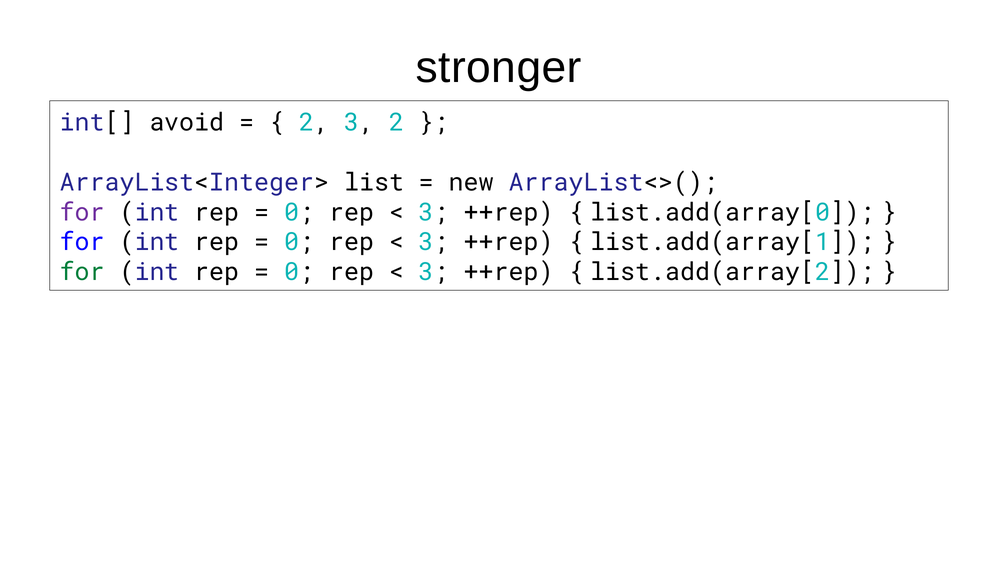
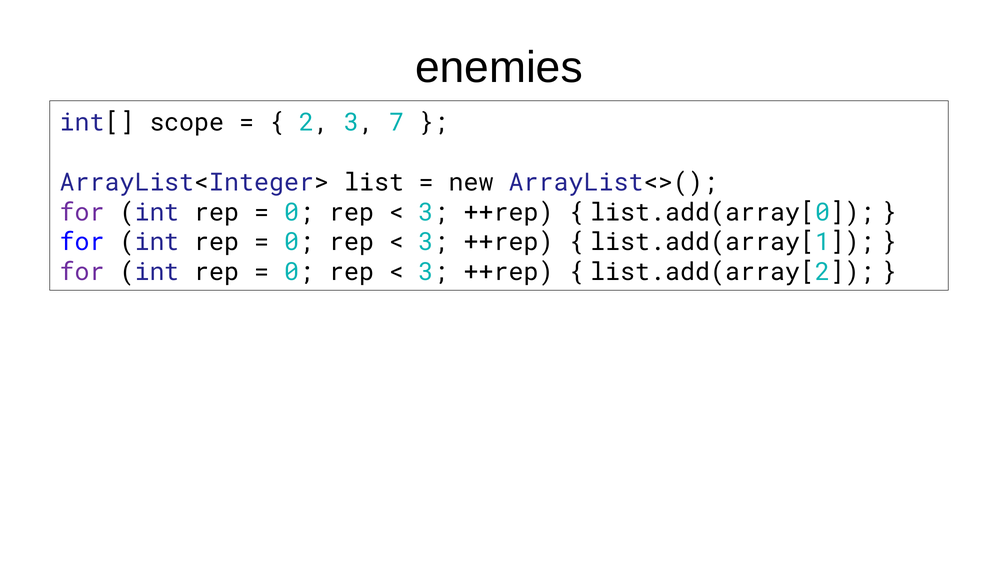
stronger: stronger -> enemies
avoid: avoid -> scope
3 2: 2 -> 7
for at (82, 272) colour: green -> purple
